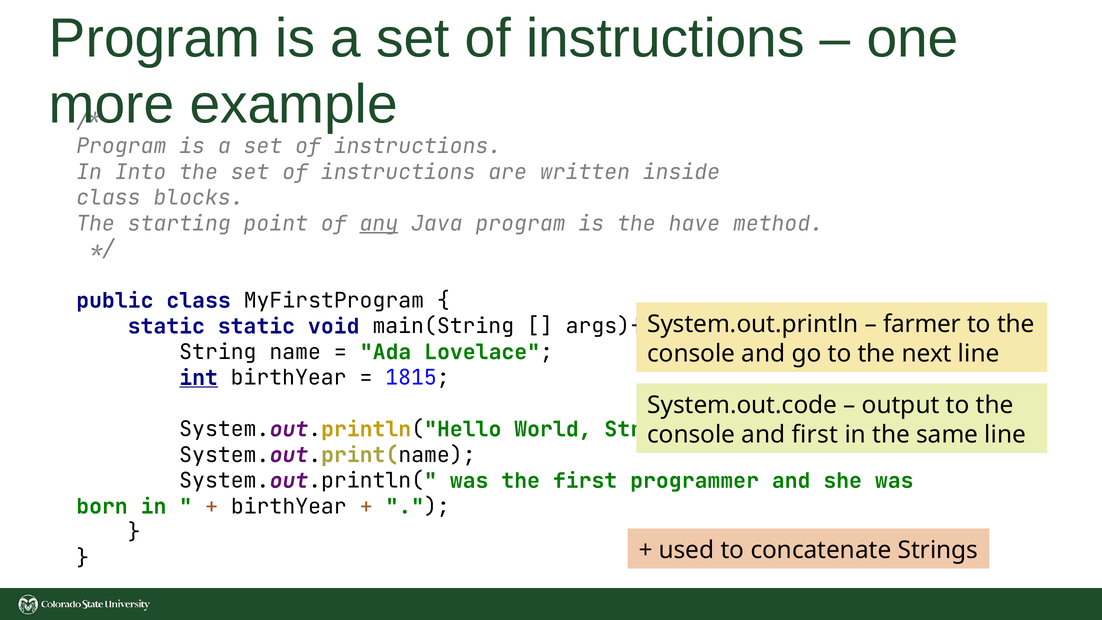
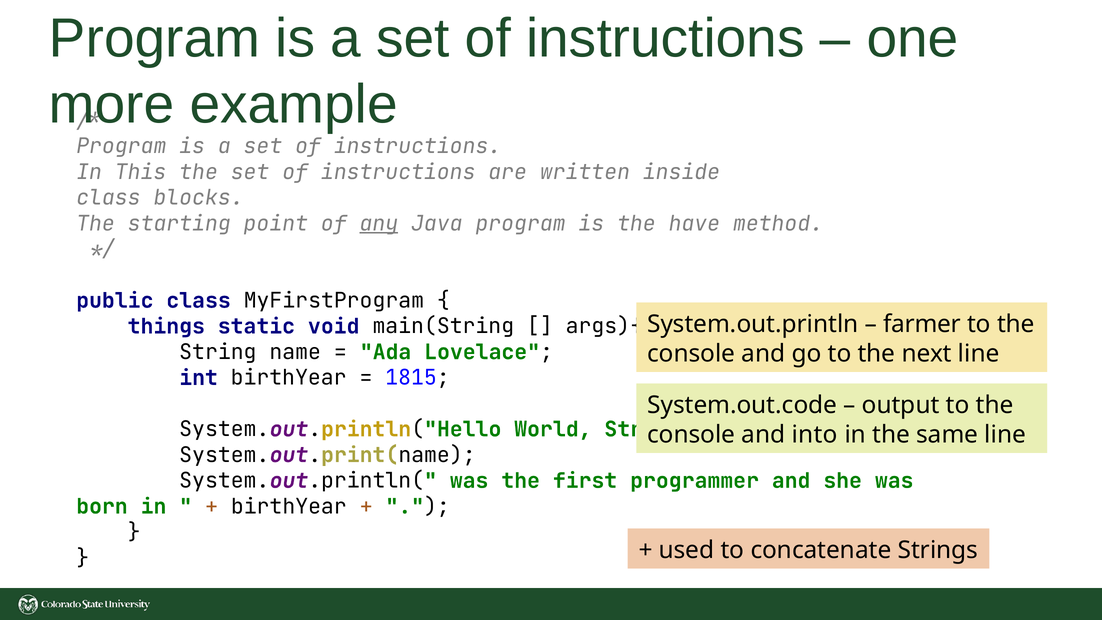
Into: Into -> This
static at (166, 326): static -> things
int underline: present -> none
and first: first -> into
